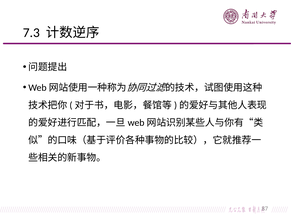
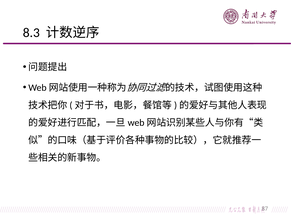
7.3: 7.3 -> 8.3
